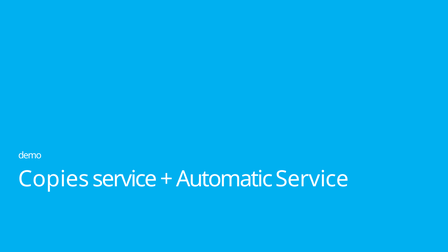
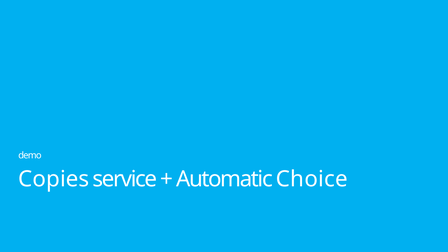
Automatic Service: Service -> Choice
